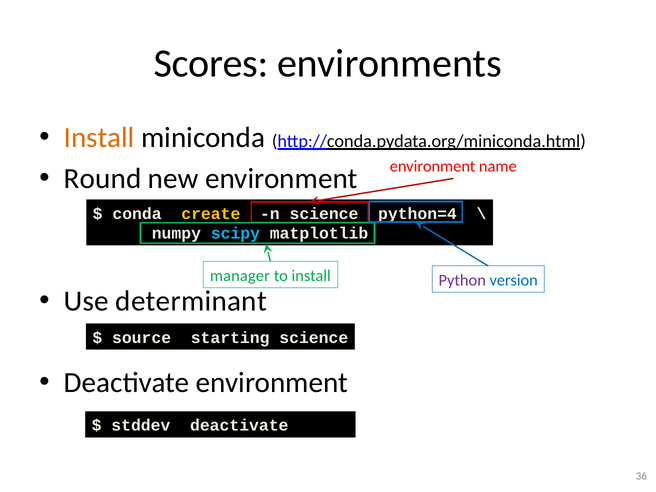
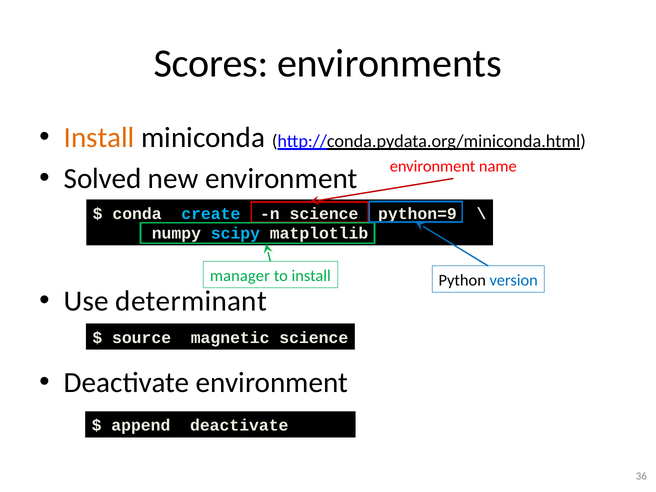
Round: Round -> Solved
create colour: yellow -> light blue
python=4: python=4 -> python=9
Python colour: purple -> black
starting: starting -> magnetic
stddev: stddev -> append
